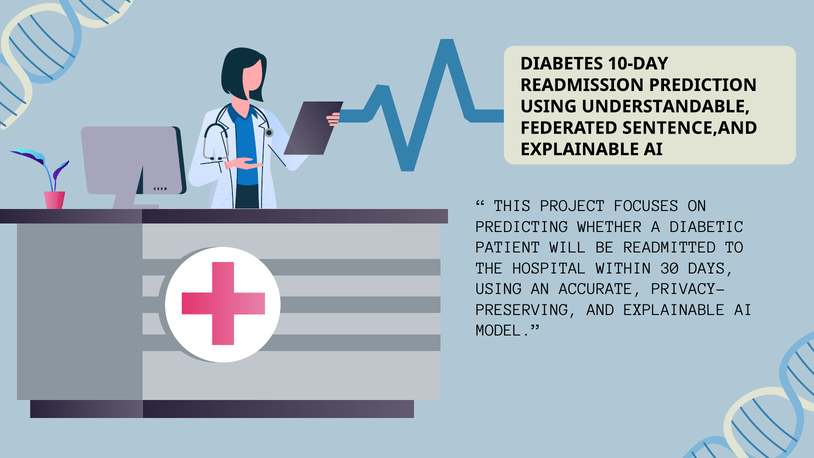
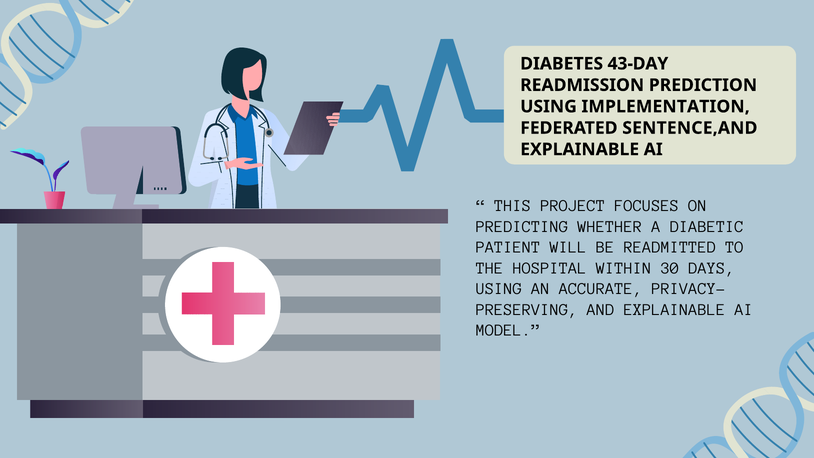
10-DAY: 10-DAY -> 43-DAY
UNDERSTANDABLE: UNDERSTANDABLE -> IMPLEMENTATION
